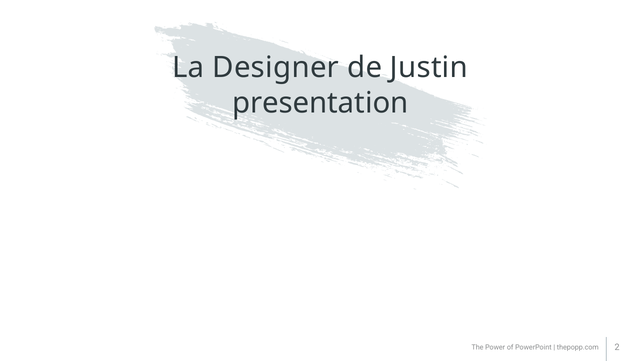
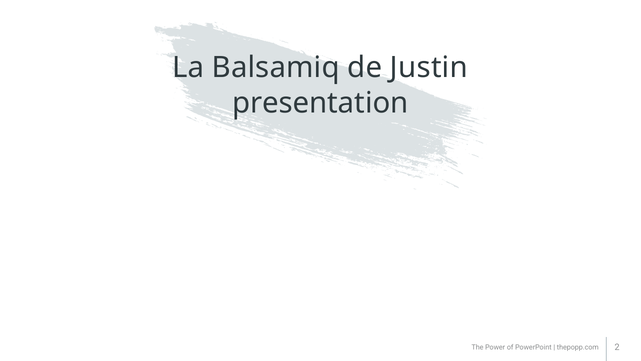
Designer: Designer -> Balsamiq
